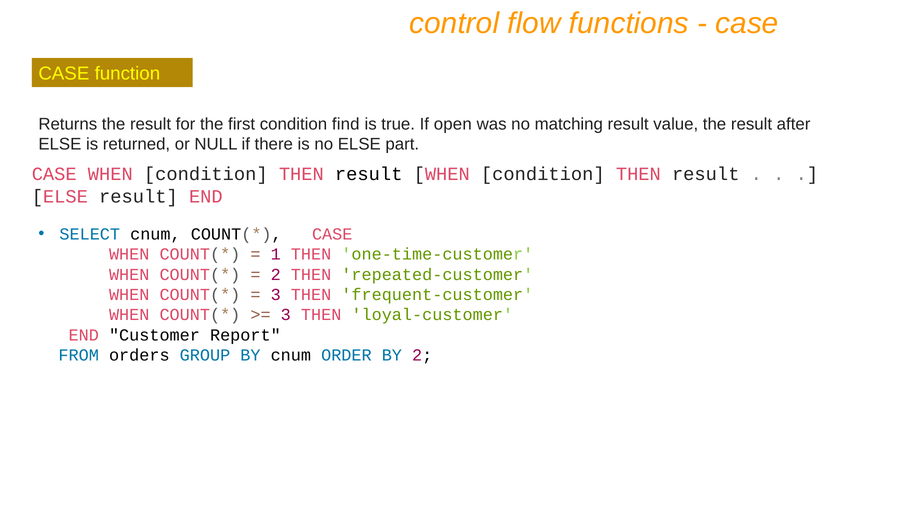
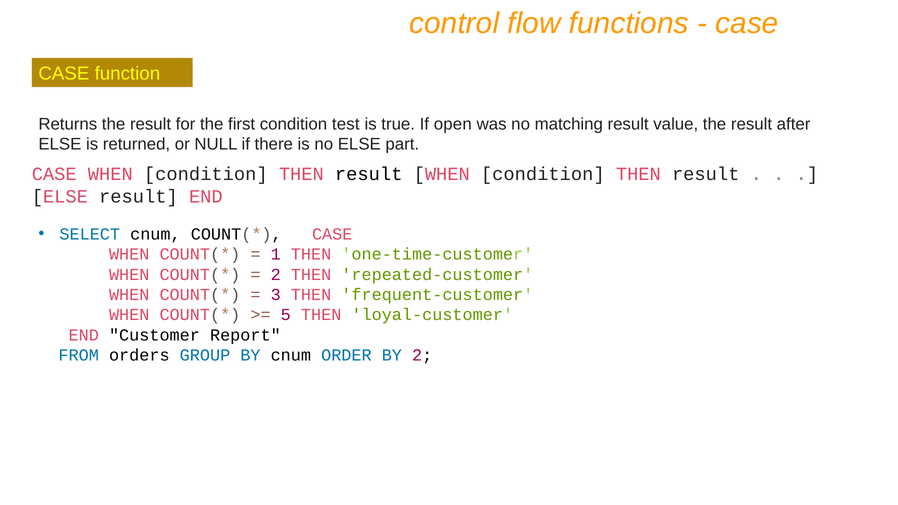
find: find -> test
3 at (286, 315): 3 -> 5
